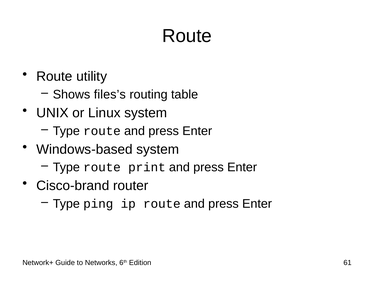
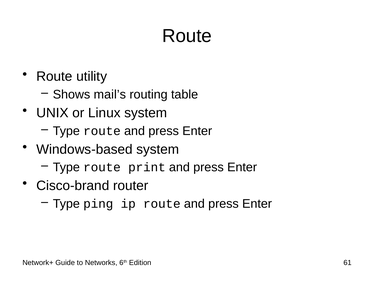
files’s: files’s -> mail’s
